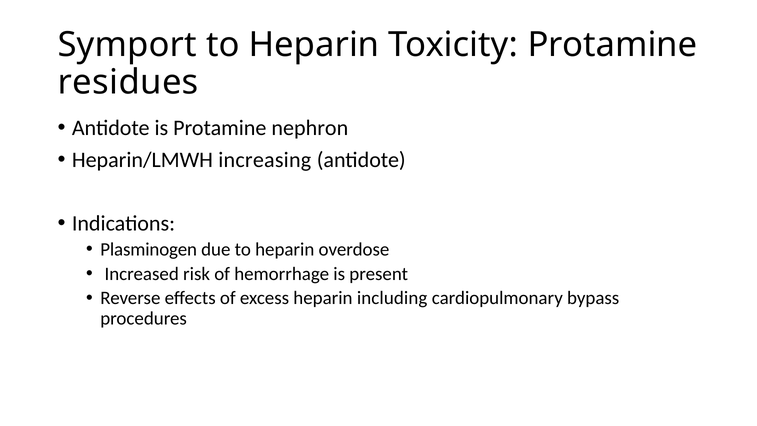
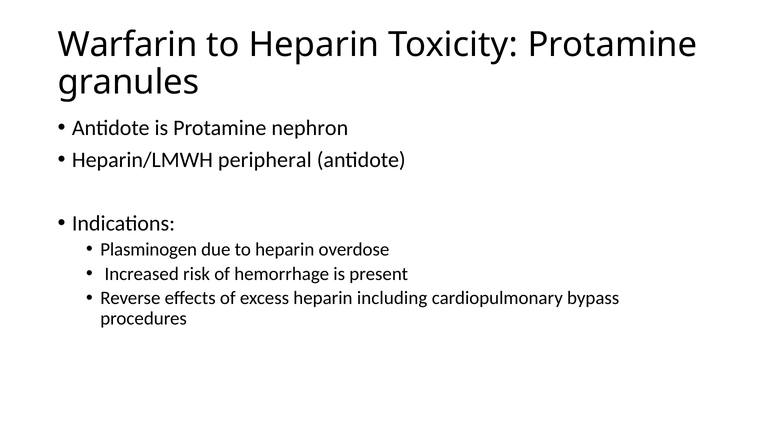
Symport: Symport -> Warfarin
residues: residues -> granules
increasing: increasing -> peripheral
